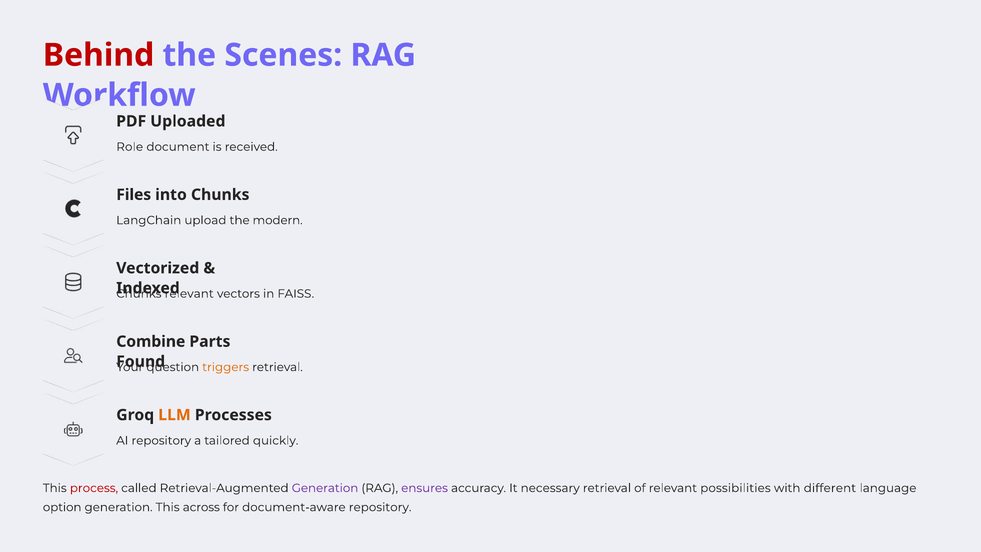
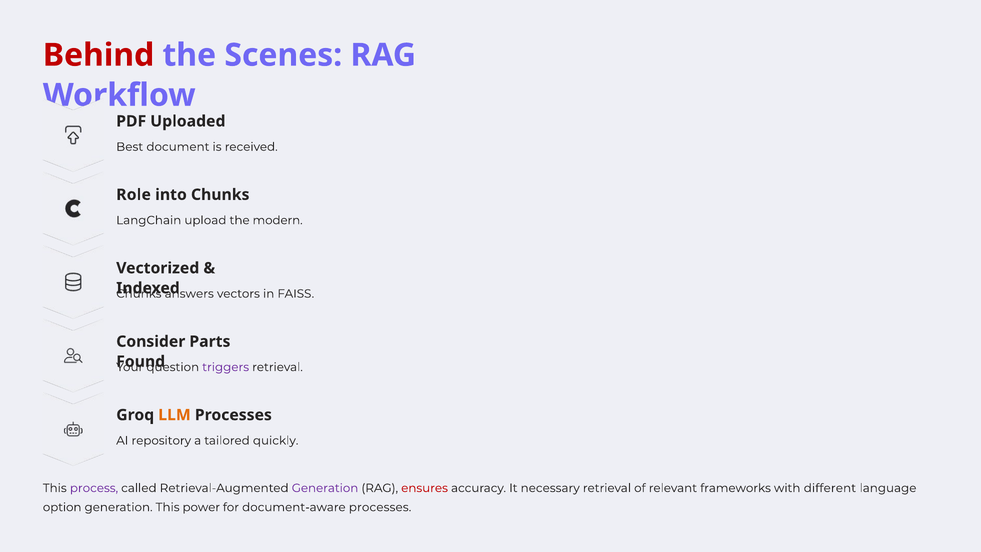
Role: Role -> Best
Files: Files -> Role
relevant at (189, 294): relevant -> answers
Combine: Combine -> Consider
triggers colour: orange -> purple
process colour: red -> purple
ensures colour: purple -> red
possibilities: possibilities -> frameworks
across: across -> power
document-aware repository: repository -> processes
